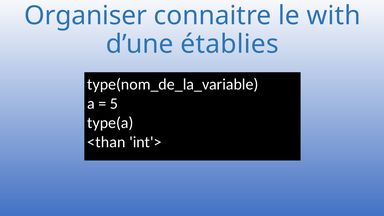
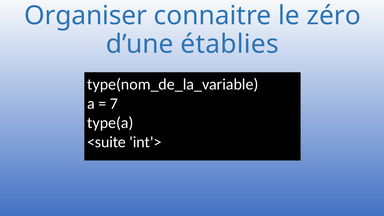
with: with -> zéro
5: 5 -> 7
<than: <than -> <suite
